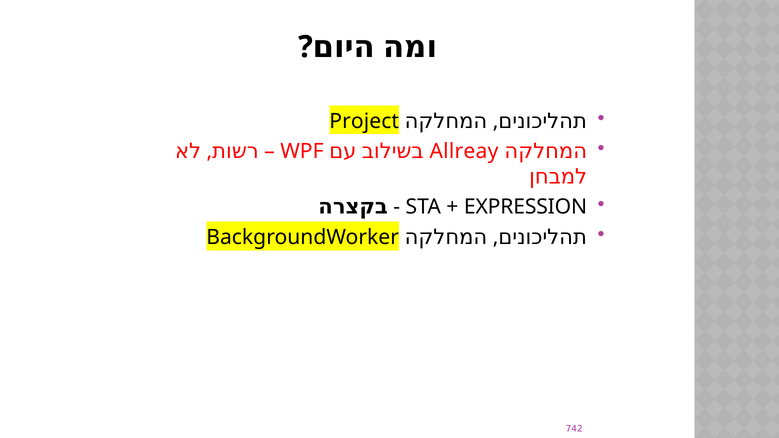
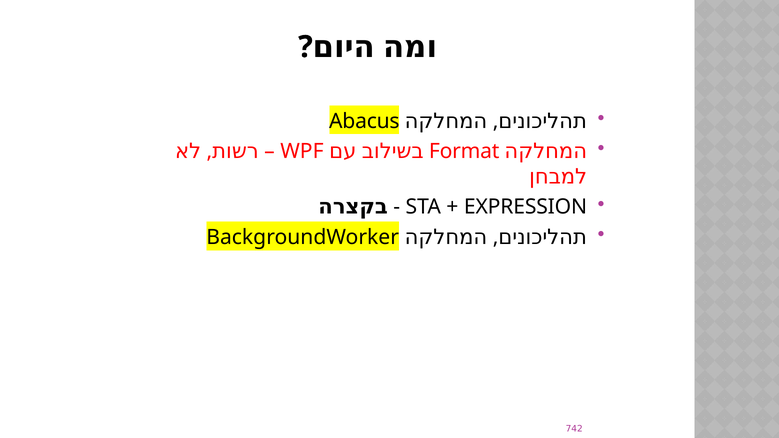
Project: Project -> Abacus
Allreay: Allreay -> Format
